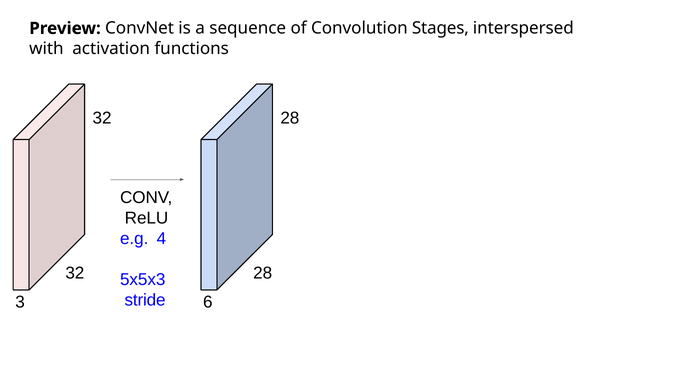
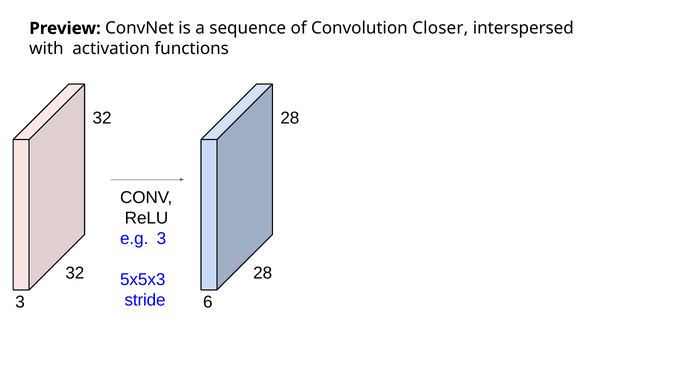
Stages: Stages -> Closer
e.g 4: 4 -> 3
